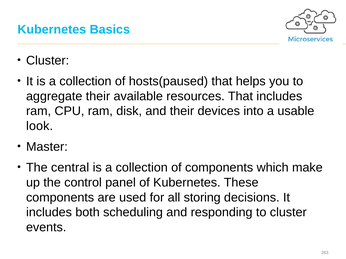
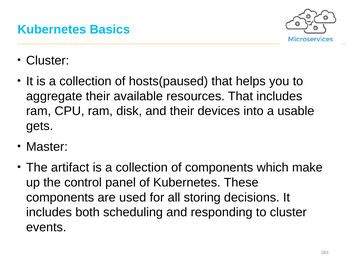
look: look -> gets
central: central -> artifact
